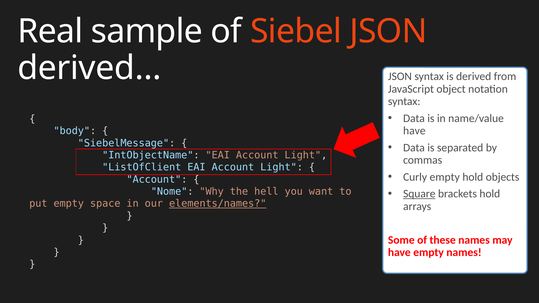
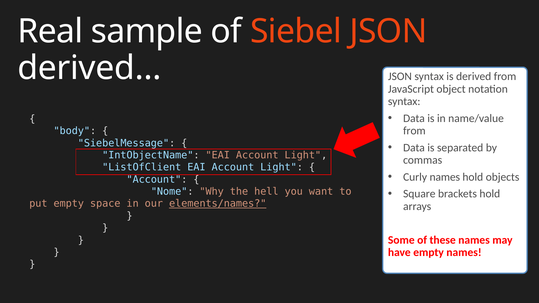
have at (414, 131): have -> from
Curly empty: empty -> names
Square underline: present -> none
